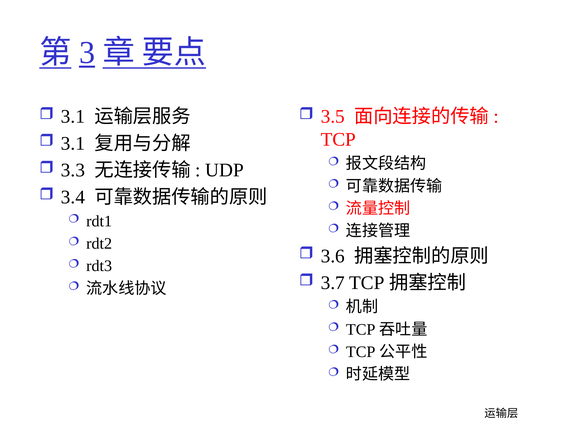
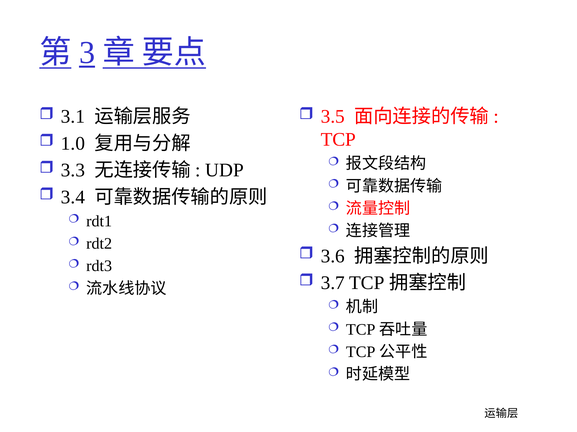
3.1 at (73, 144): 3.1 -> 1.0
